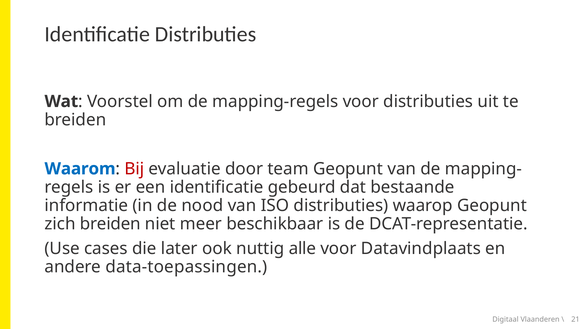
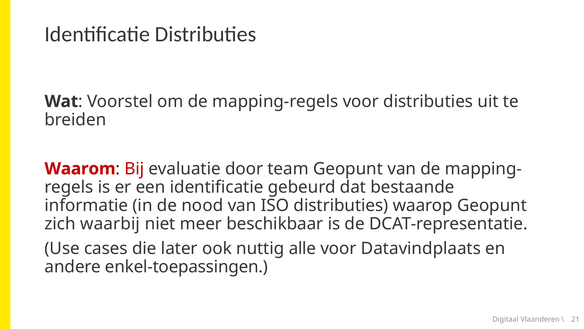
Waarom colour: blue -> red
zich breiden: breiden -> waarbij
data-toepassingen: data-toepassingen -> enkel-toepassingen
